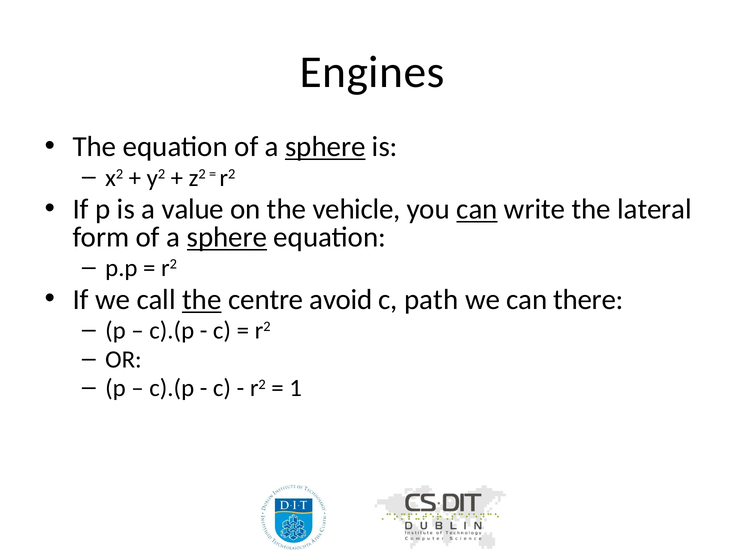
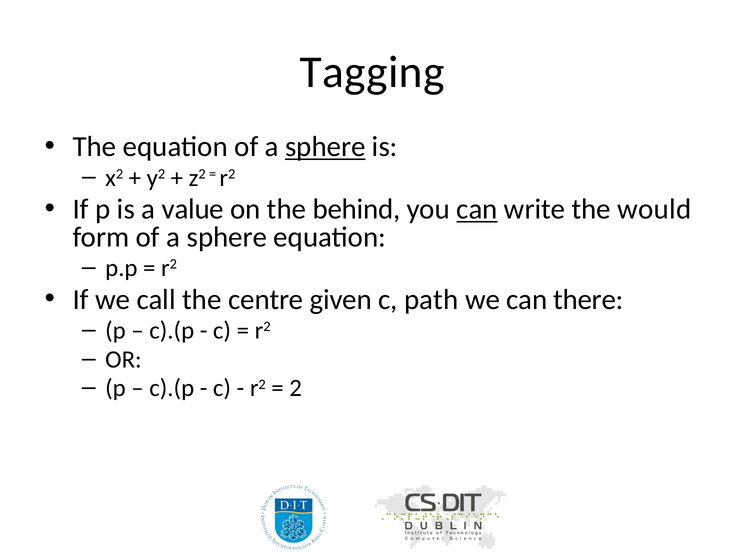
Engines: Engines -> Tagging
vehicle: vehicle -> behind
lateral: lateral -> would
sphere at (227, 237) underline: present -> none
the at (202, 300) underline: present -> none
avoid: avoid -> given
1: 1 -> 2
